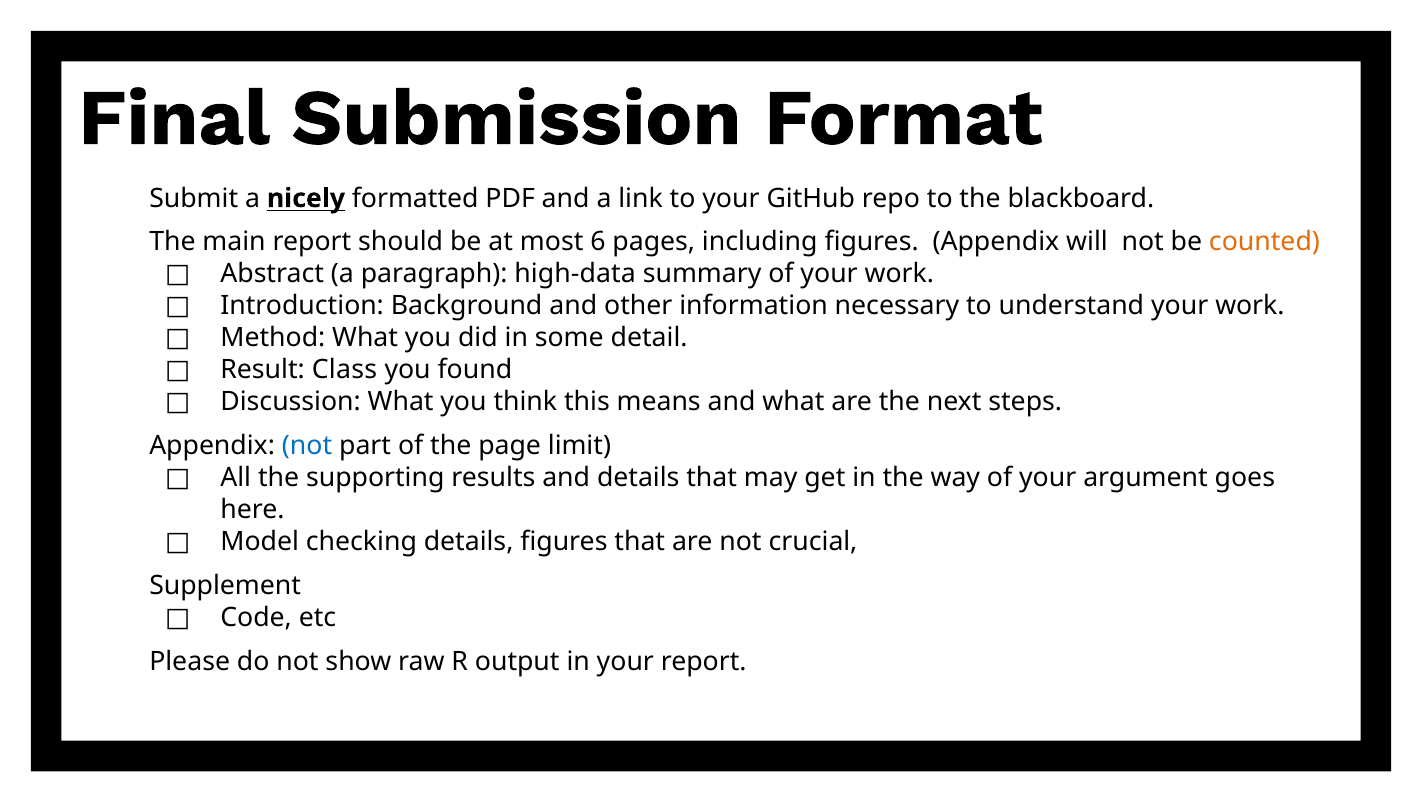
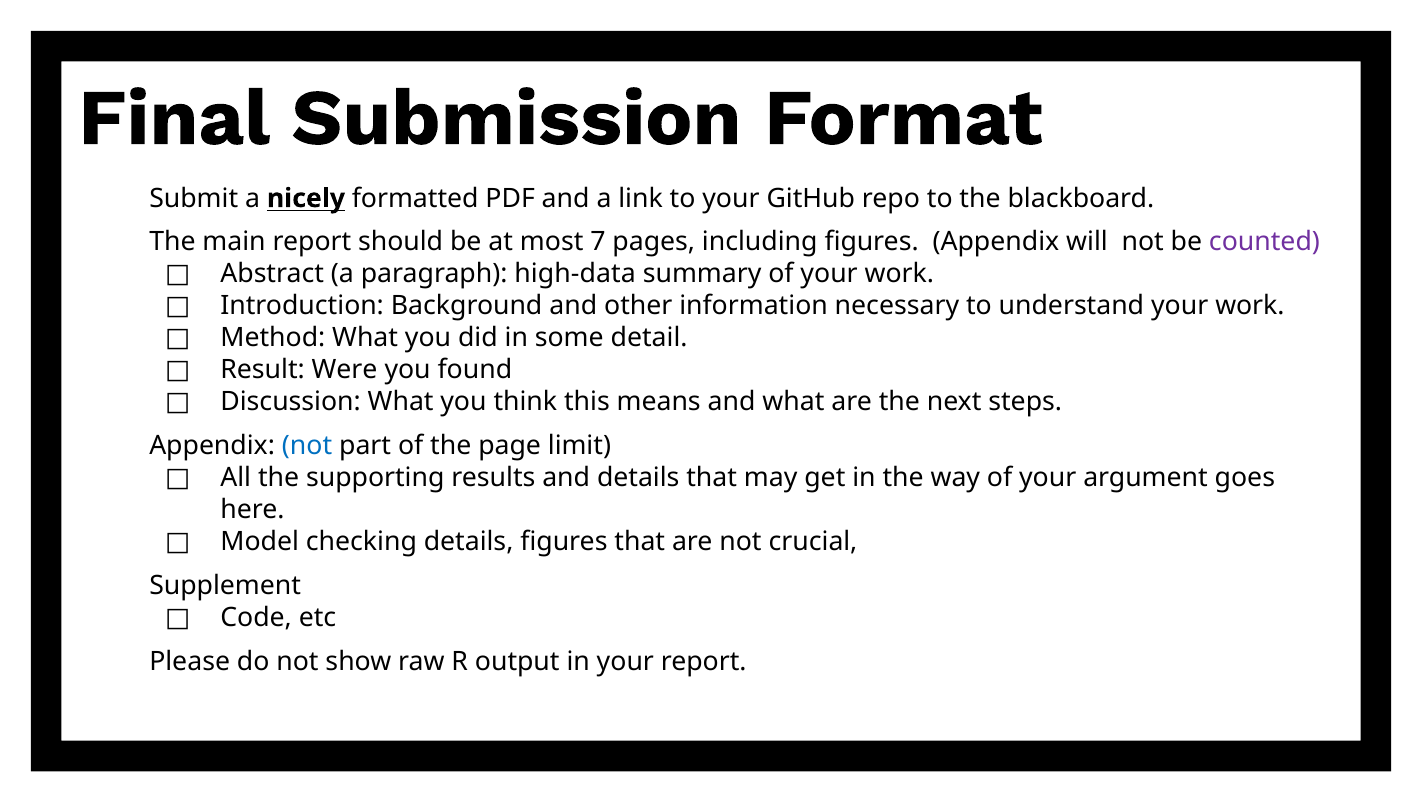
6: 6 -> 7
counted colour: orange -> purple
Class: Class -> Were
